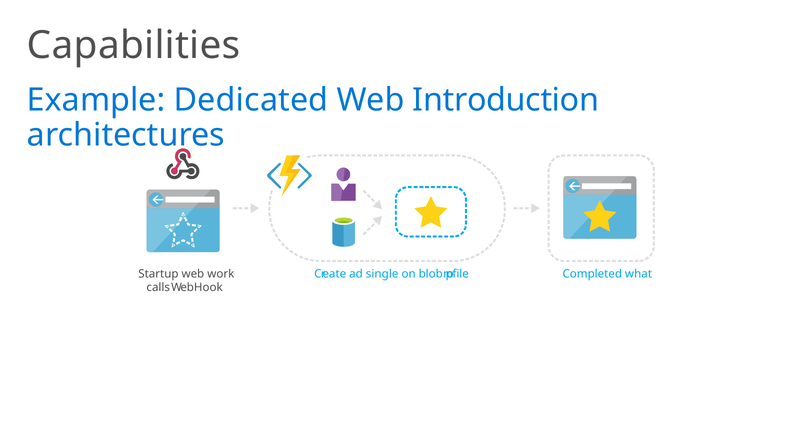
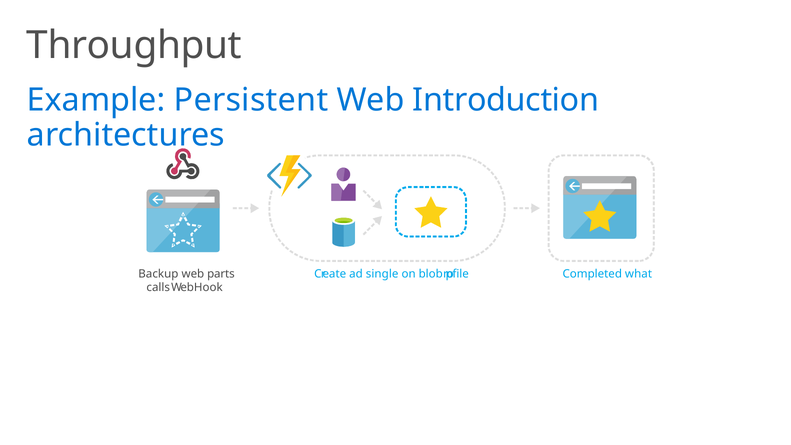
Capabilities: Capabilities -> Throughput
Dedicated: Dedicated -> Persistent
Startup: Startup -> Backup
work: work -> parts
